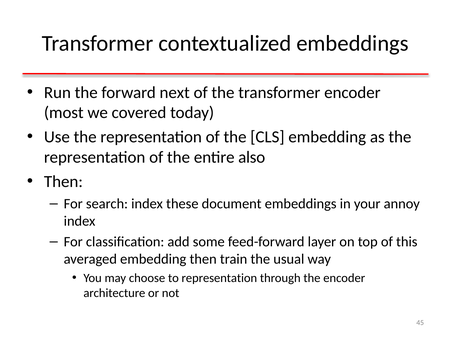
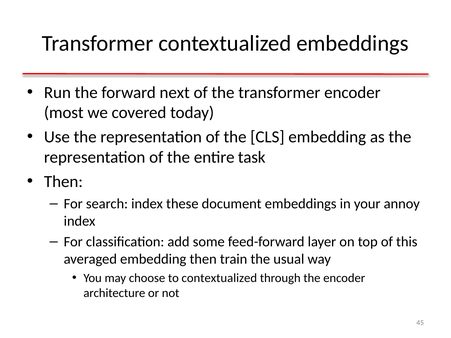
also: also -> task
to representation: representation -> contextualized
